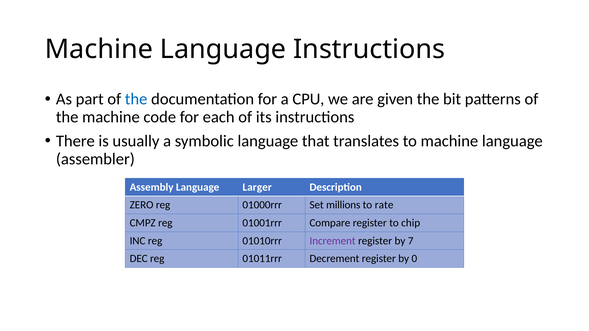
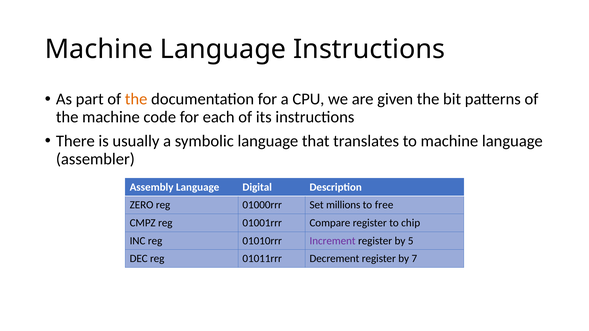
the at (136, 99) colour: blue -> orange
Larger: Larger -> Digital
rate: rate -> free
7: 7 -> 5
0: 0 -> 7
